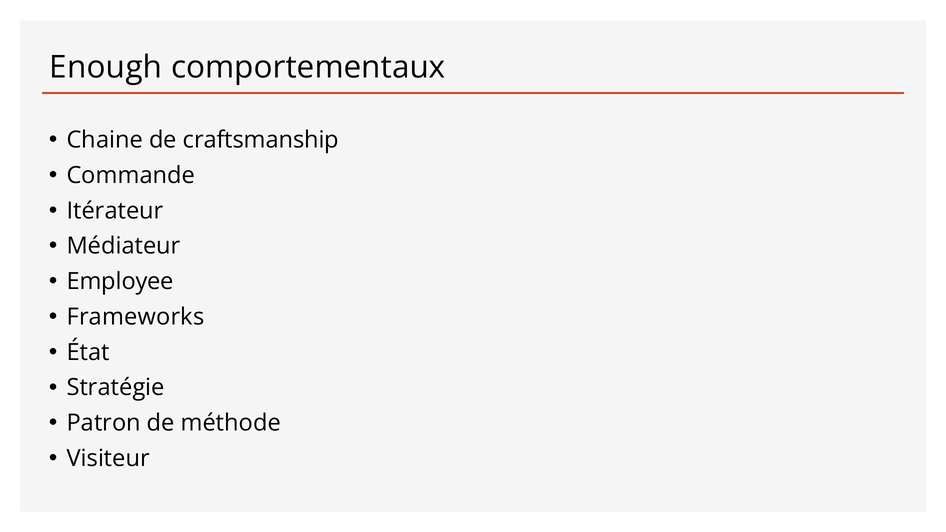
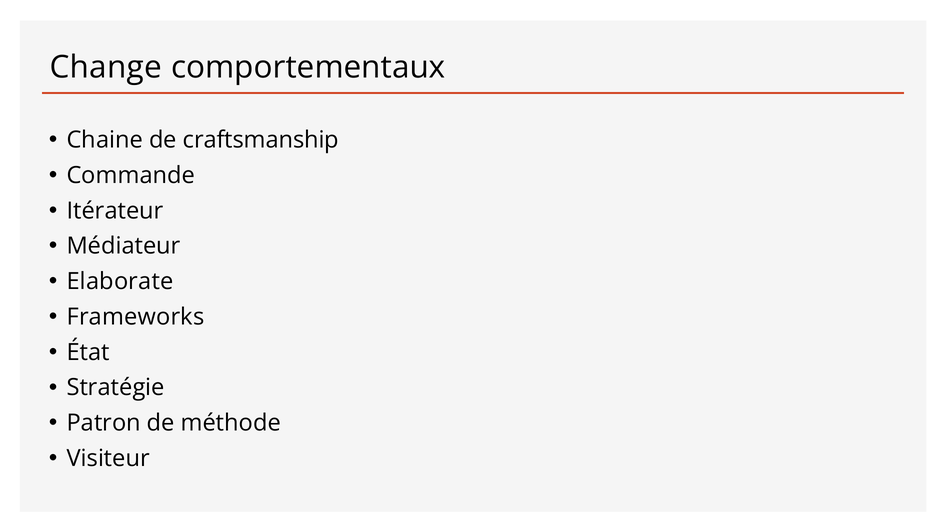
Enough: Enough -> Change
Employee: Employee -> Elaborate
